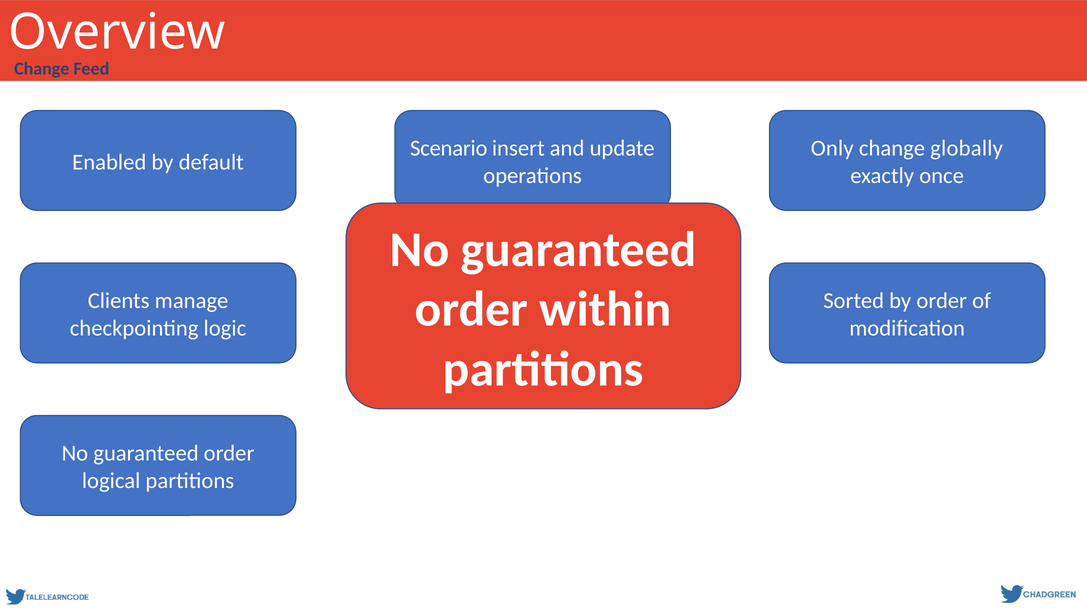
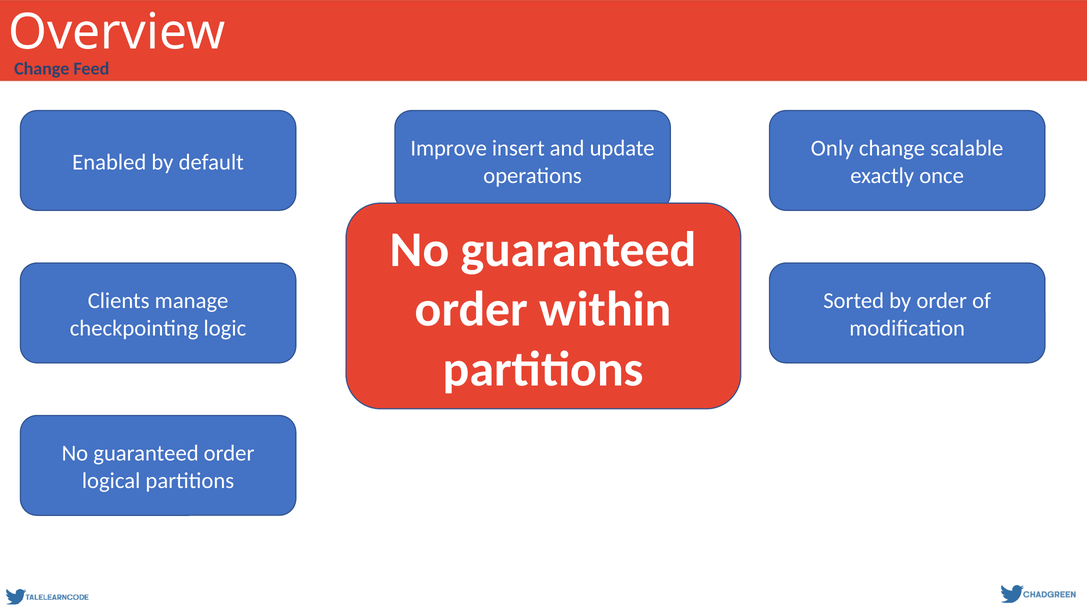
Scenario: Scenario -> Improve
globally: globally -> scalable
